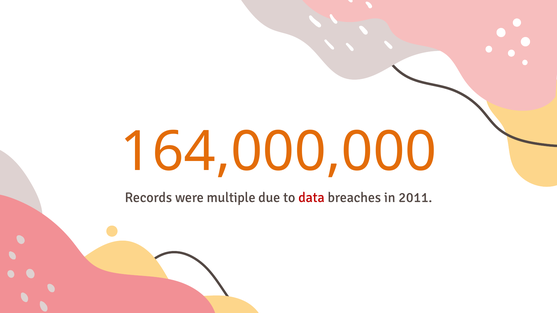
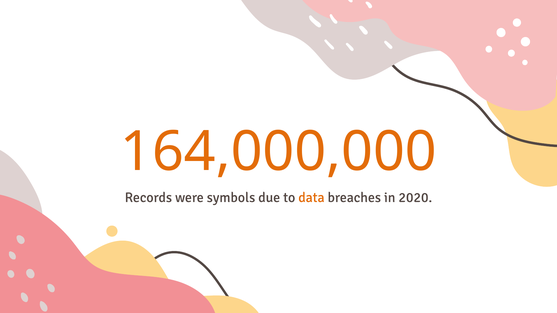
multiple: multiple -> symbols
data colour: red -> orange
2011: 2011 -> 2020
